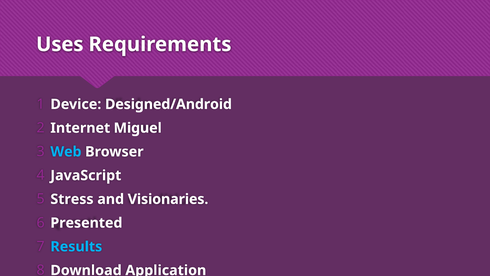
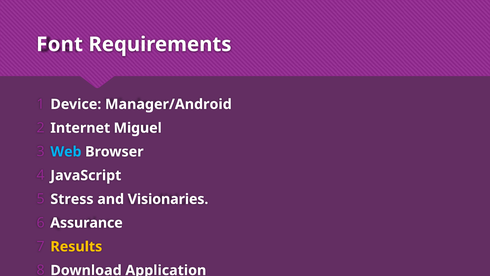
Uses: Uses -> Font
Designed/Android: Designed/Android -> Manager/Android
Presented: Presented -> Assurance
Results colour: light blue -> yellow
